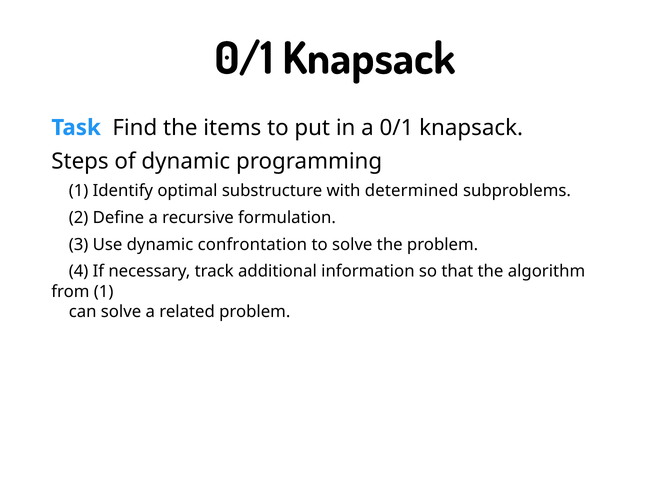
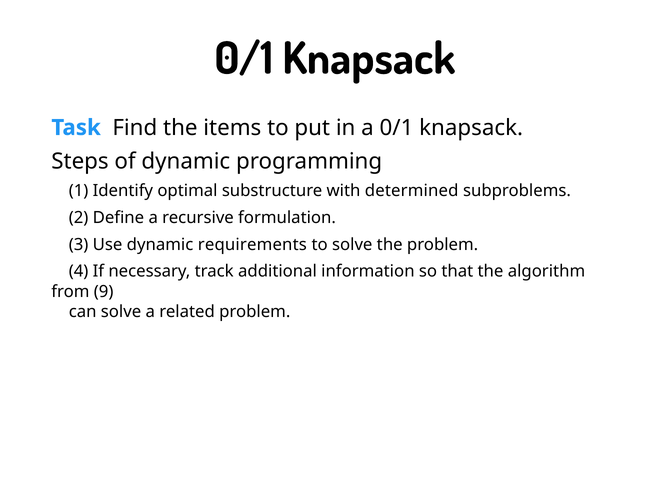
confrontation: confrontation -> requirements
from 1: 1 -> 9
